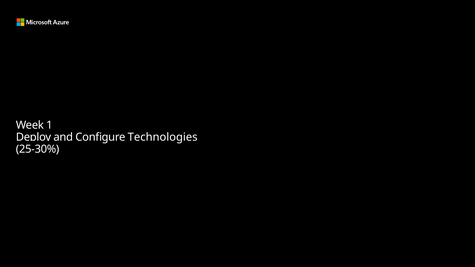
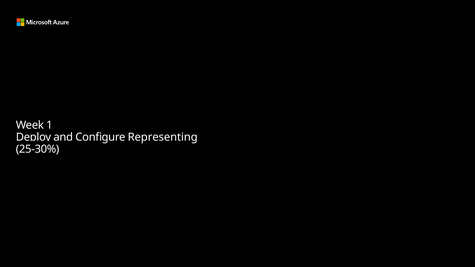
Technologies: Technologies -> Representing
